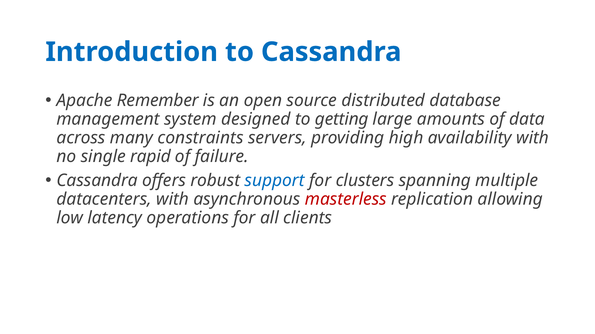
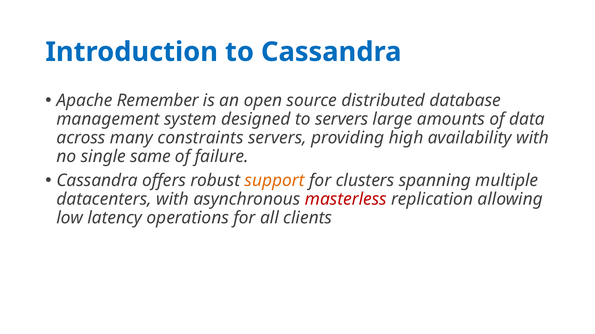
to getting: getting -> servers
rapid: rapid -> same
support colour: blue -> orange
